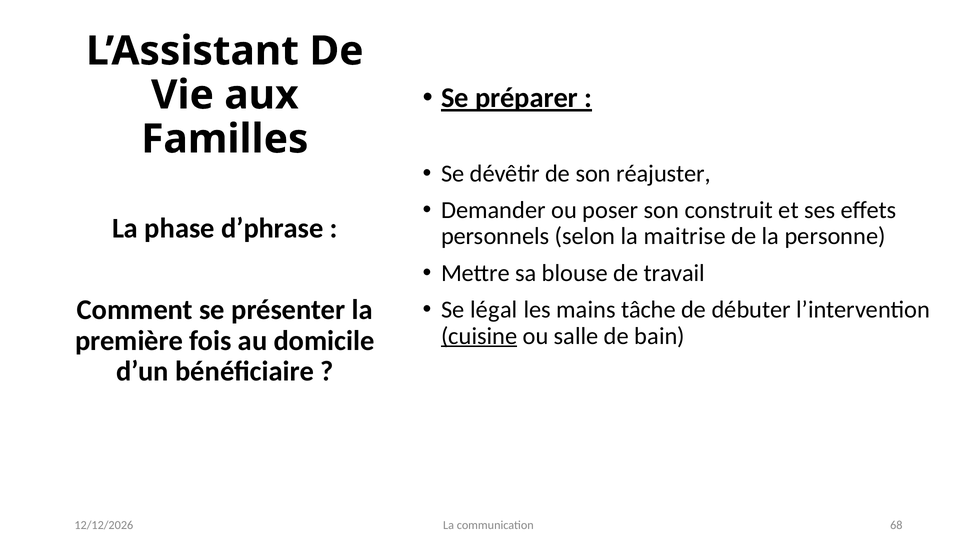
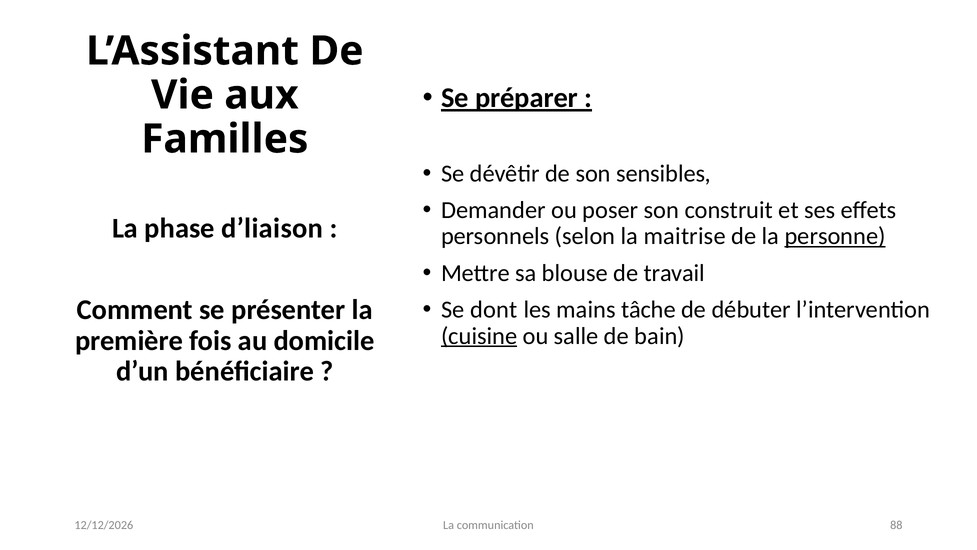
réajuster: réajuster -> sensibles
d’phrase: d’phrase -> d’liaison
personne underline: none -> present
légal: légal -> dont
68: 68 -> 88
